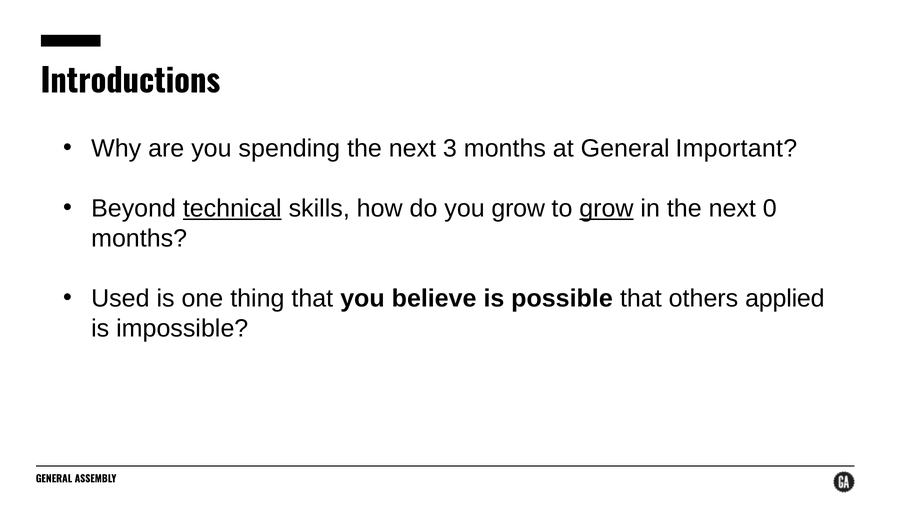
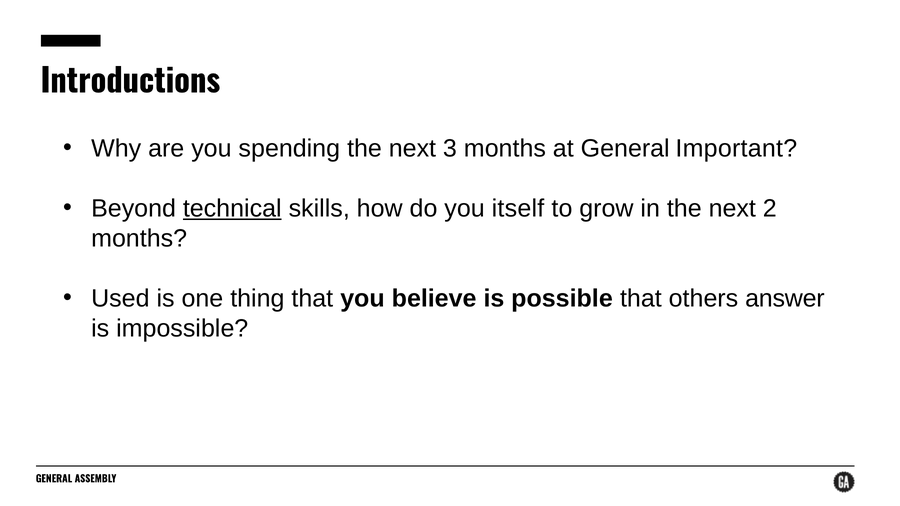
you grow: grow -> itself
grow at (606, 208) underline: present -> none
0: 0 -> 2
applied: applied -> answer
